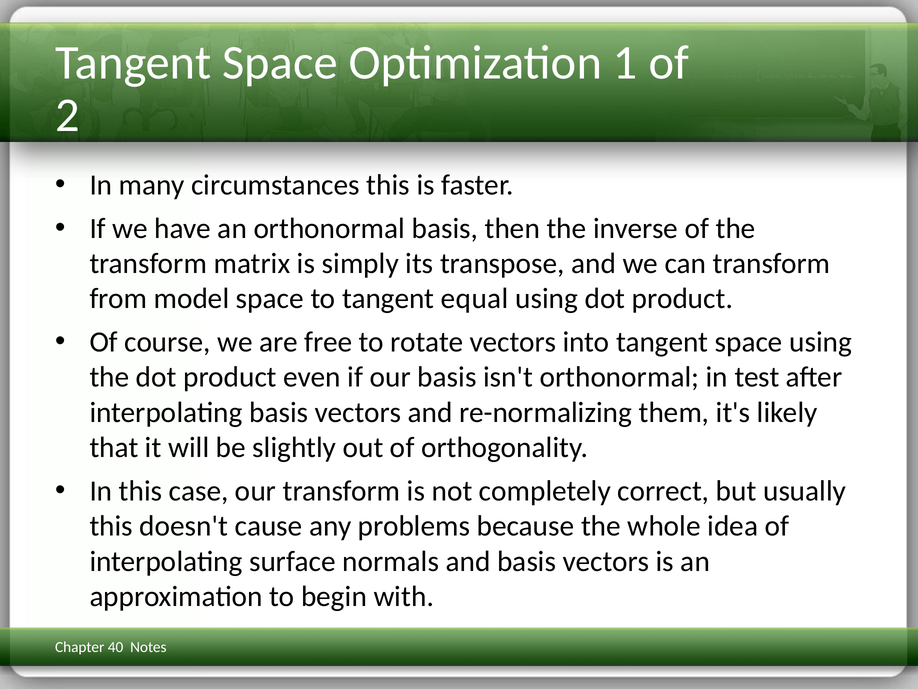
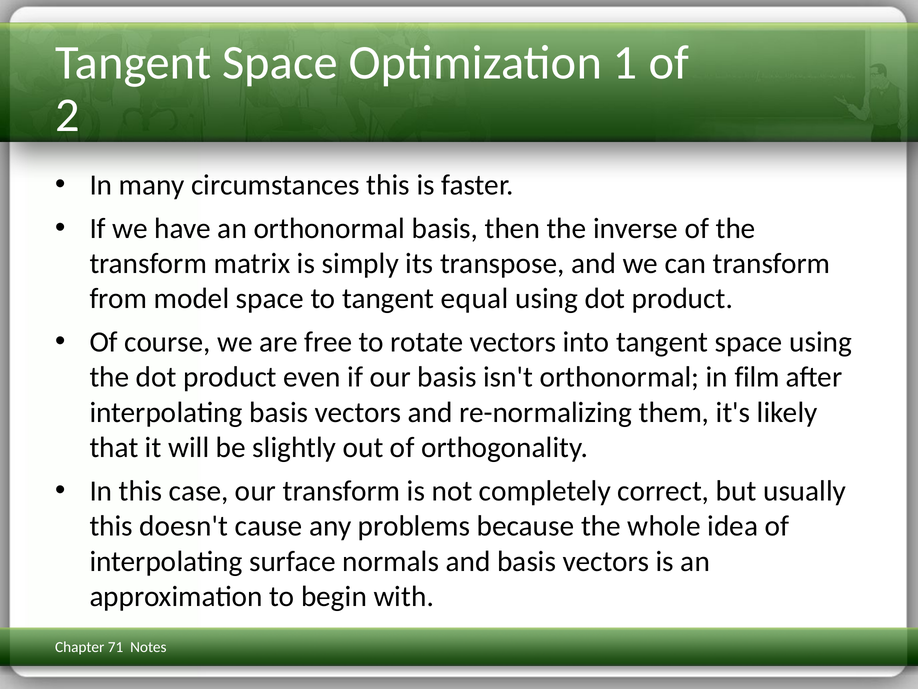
test: test -> film
40: 40 -> 71
